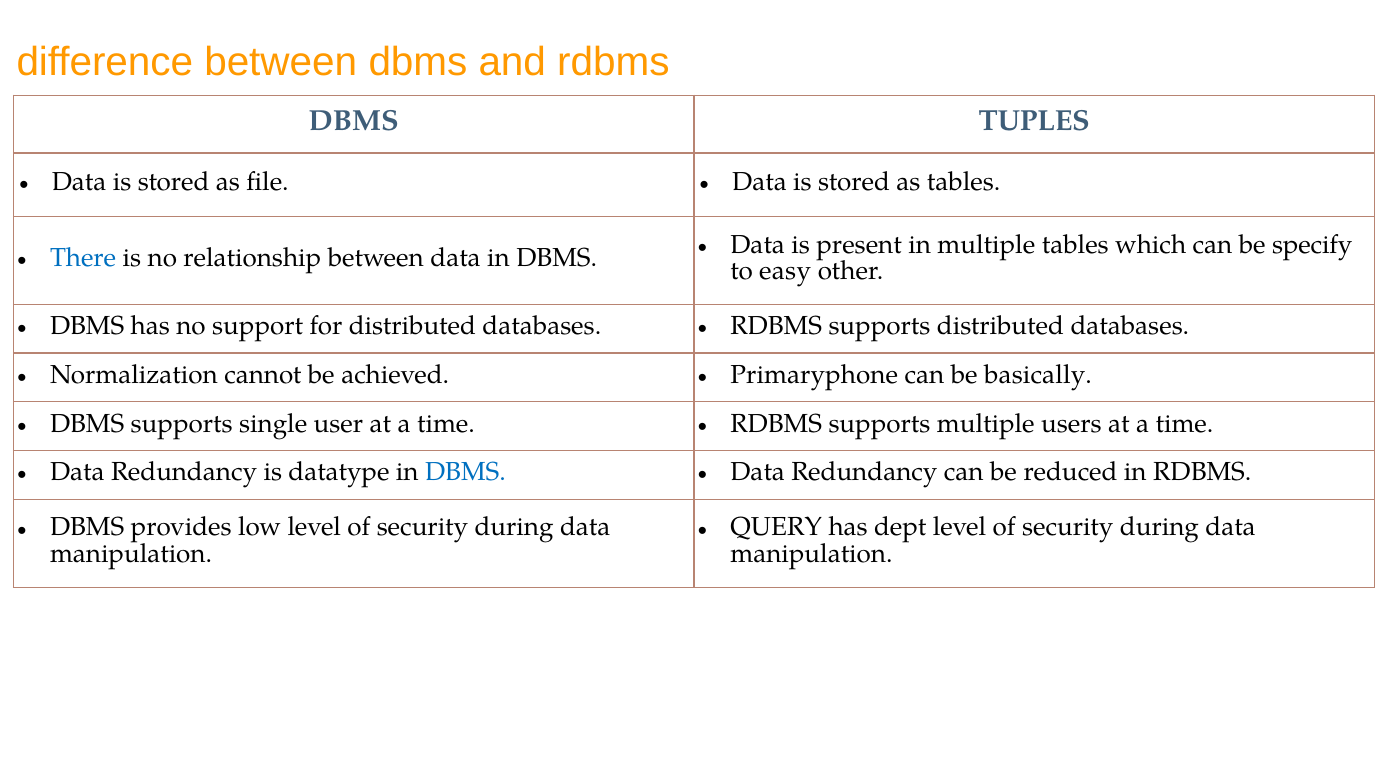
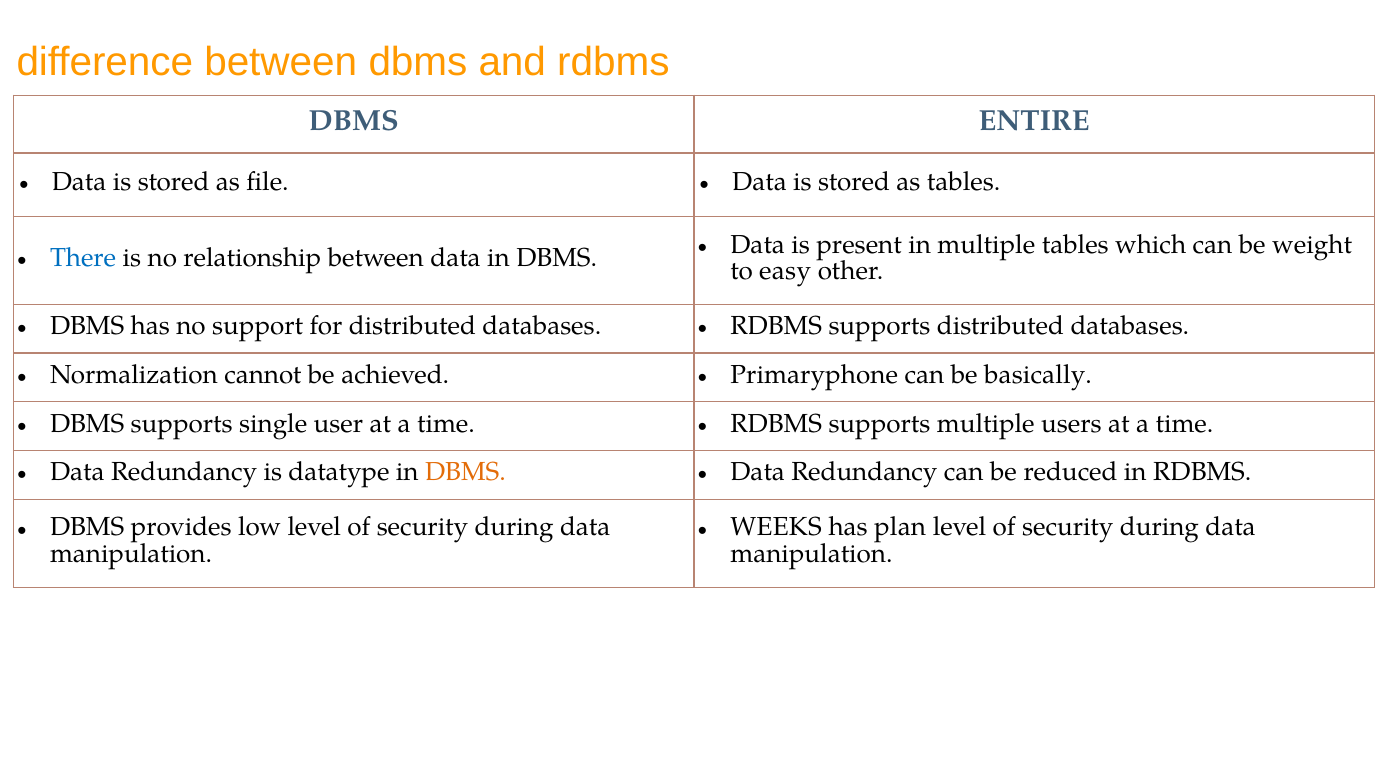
TUPLES: TUPLES -> ENTIRE
specify: specify -> weight
DBMS at (465, 472) colour: blue -> orange
QUERY: QUERY -> WEEKS
dept: dept -> plan
